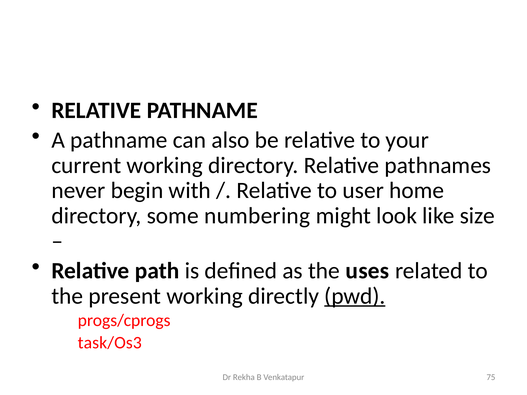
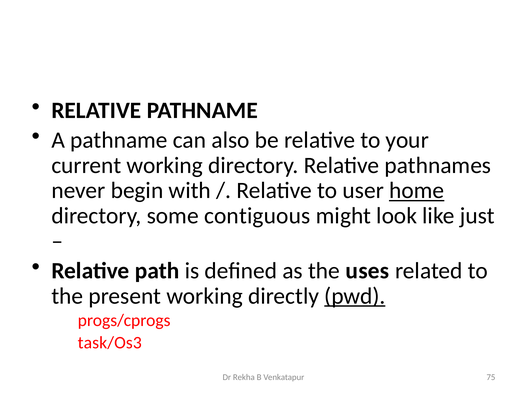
home underline: none -> present
numbering: numbering -> contiguous
size: size -> just
